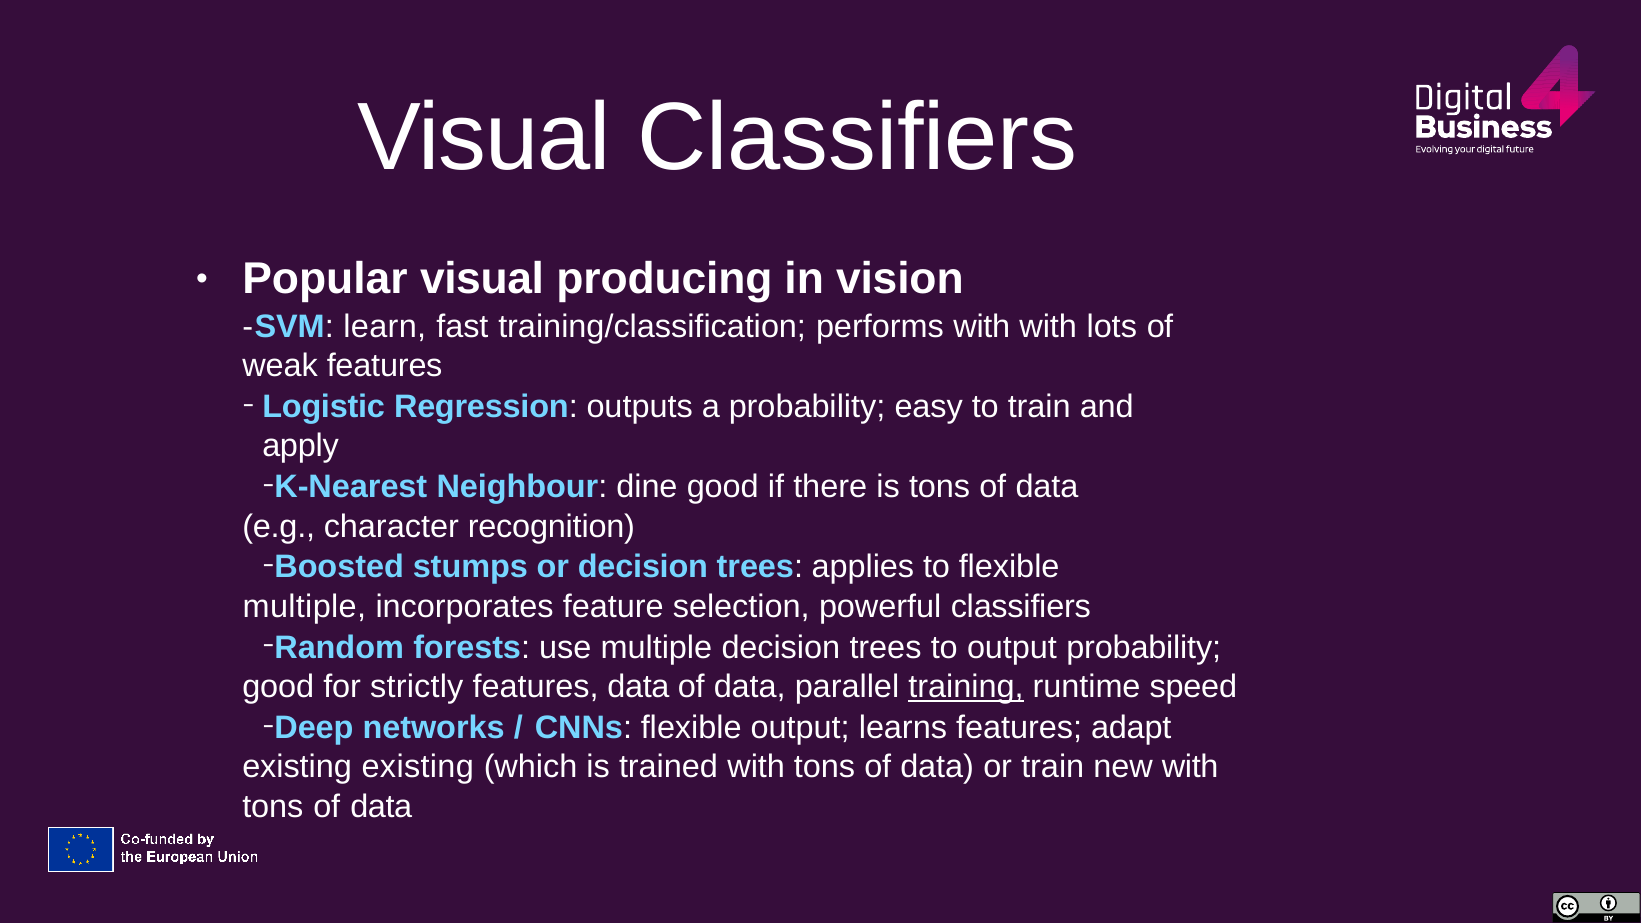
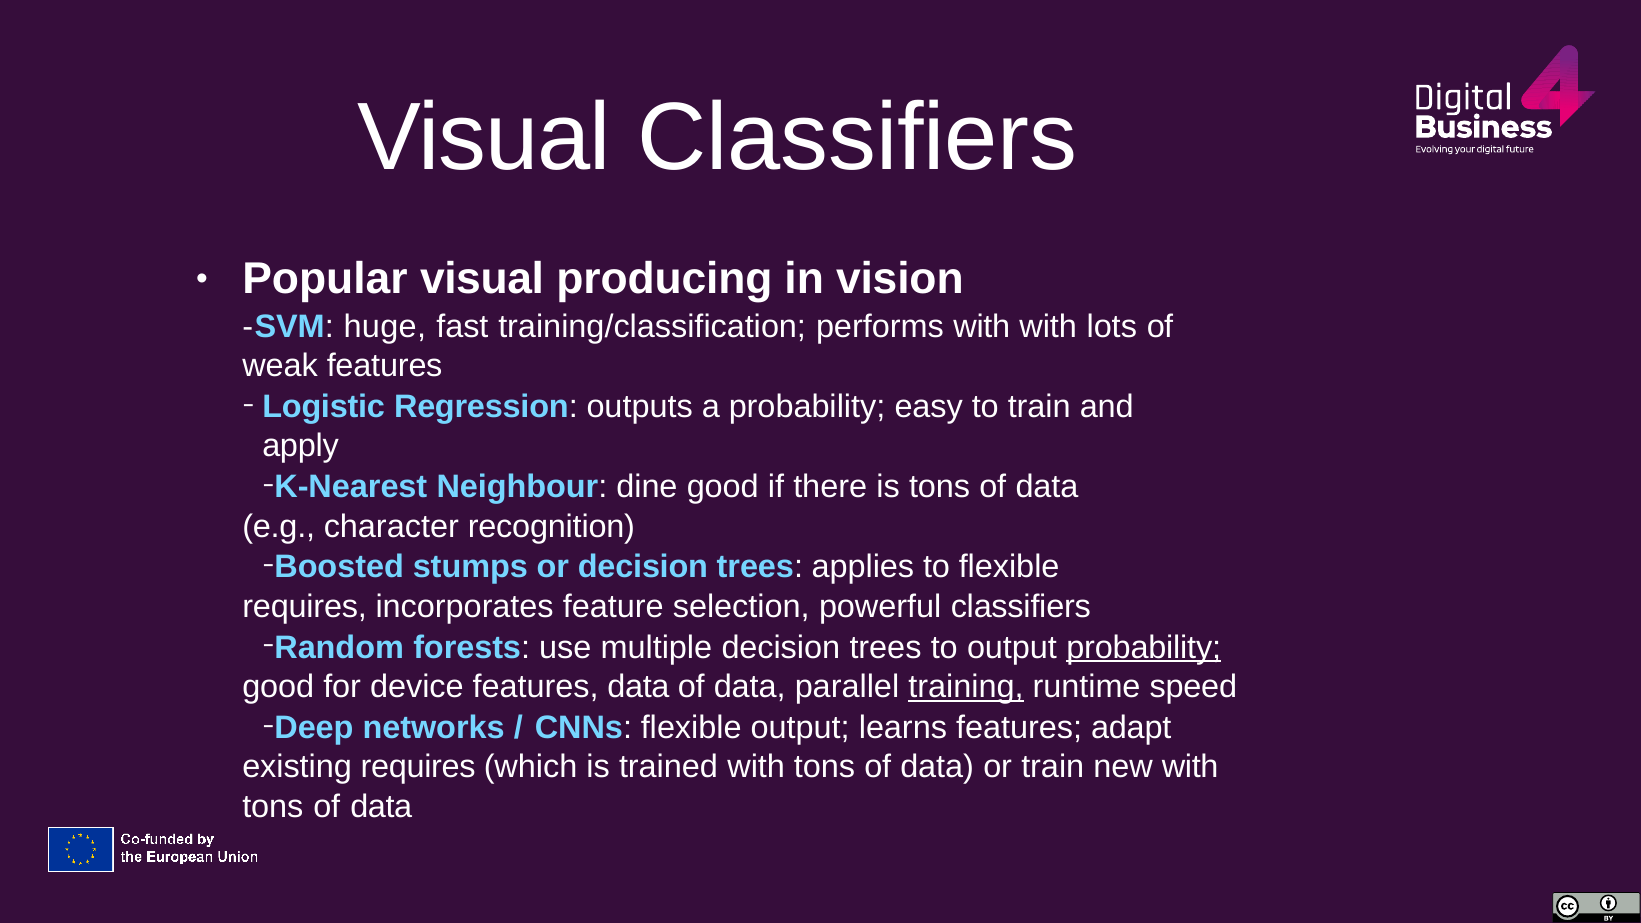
learn: learn -> huge
multiple at (304, 607): multiple -> requires
probability at (1144, 647) underline: none -> present
strictly: strictly -> device
existing existing: existing -> requires
